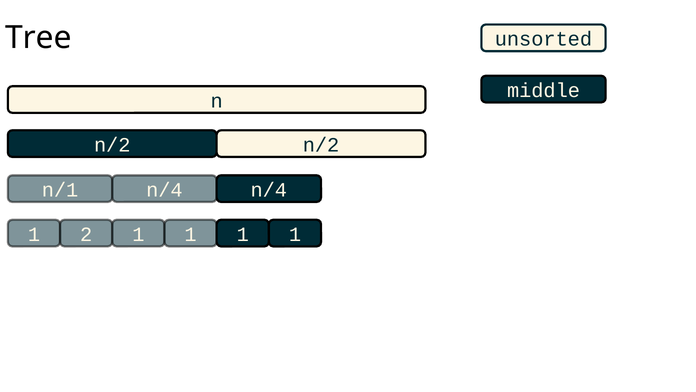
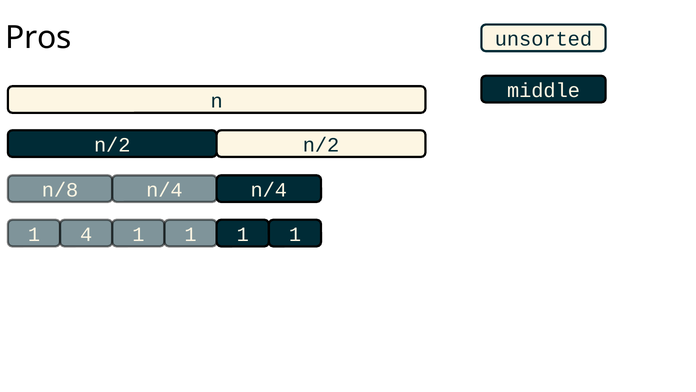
Tree: Tree -> Pros
n/1: n/1 -> n/8
2: 2 -> 4
